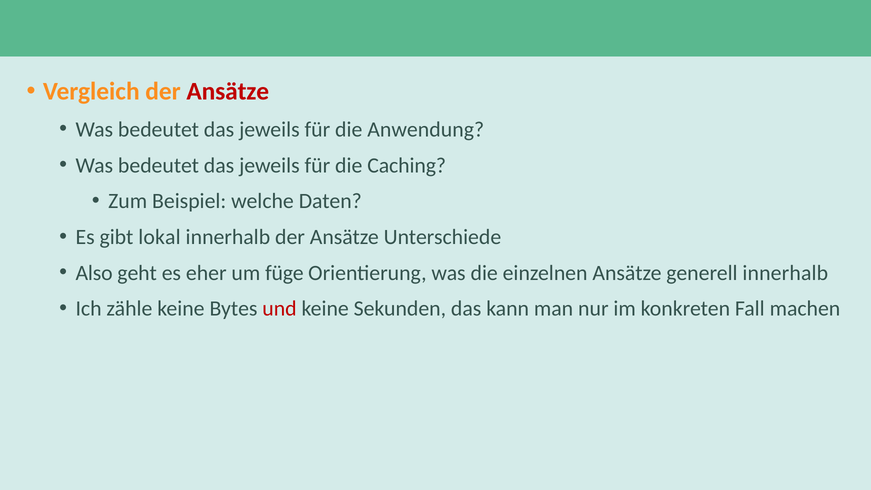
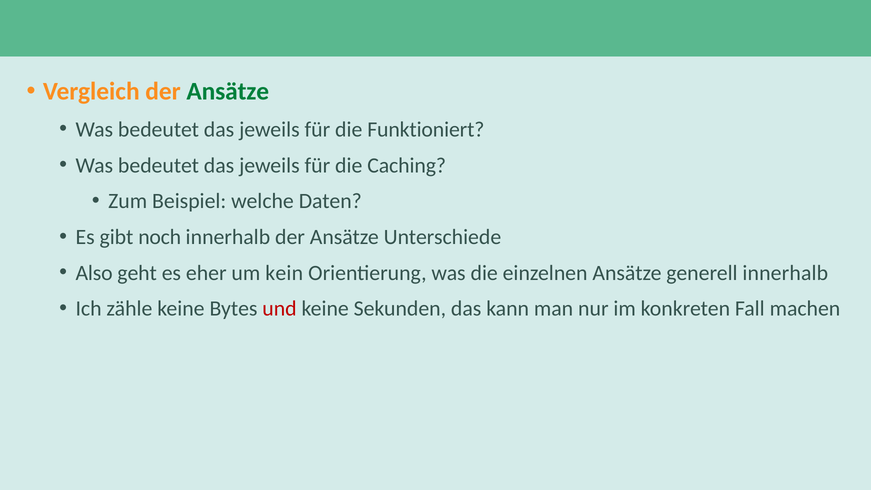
Ansätze at (228, 91) colour: red -> green
Anwendung: Anwendung -> Funktioniert
lokal: lokal -> noch
füge: füge -> kein
